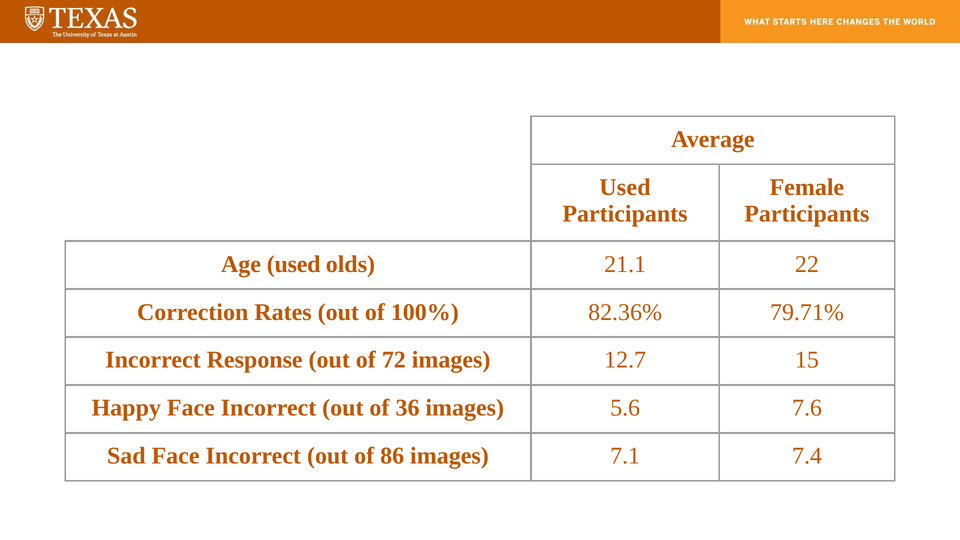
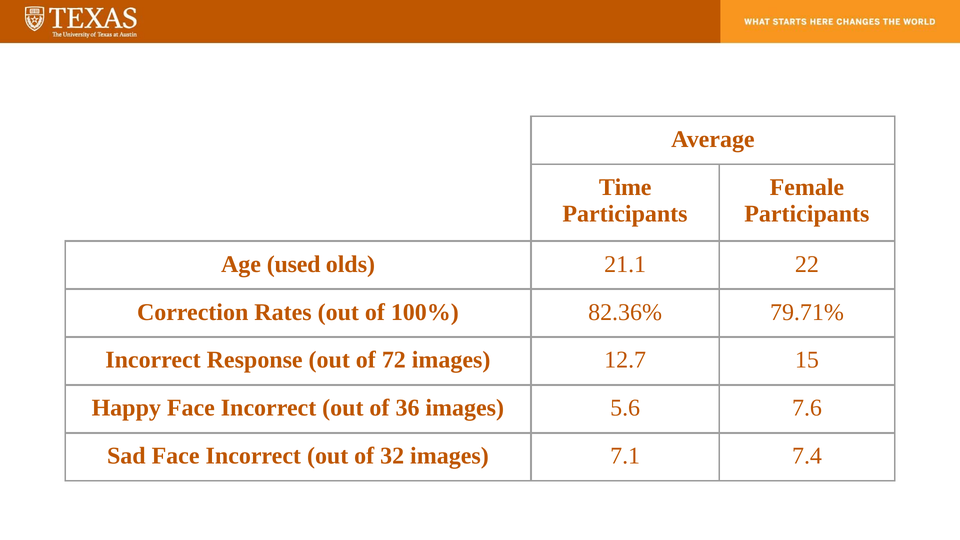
Used at (625, 187): Used -> Time
86: 86 -> 32
